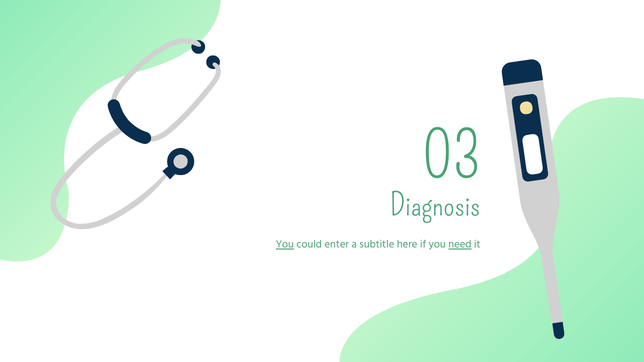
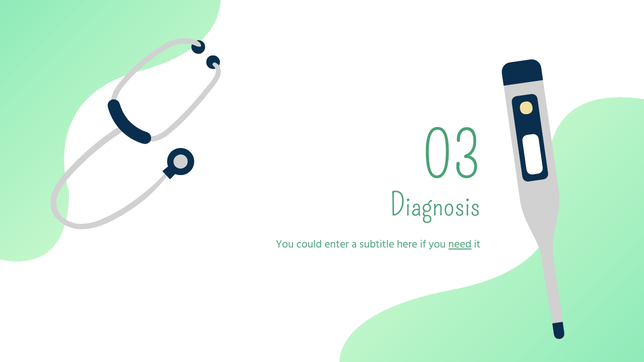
You at (285, 245) underline: present -> none
